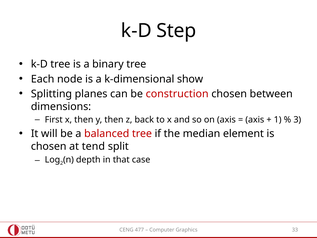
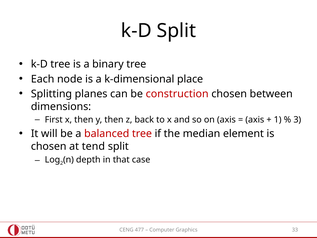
k-D Step: Step -> Split
show: show -> place
